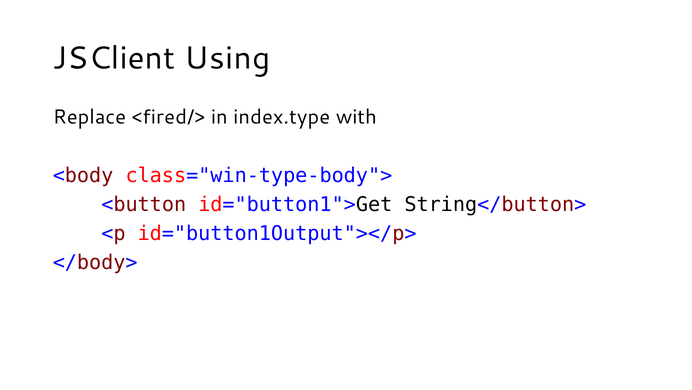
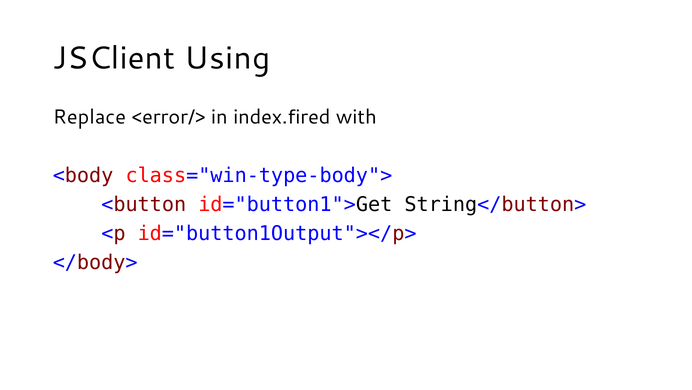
<fired/>: <fired/> -> <error/>
index.type: index.type -> index.fired
